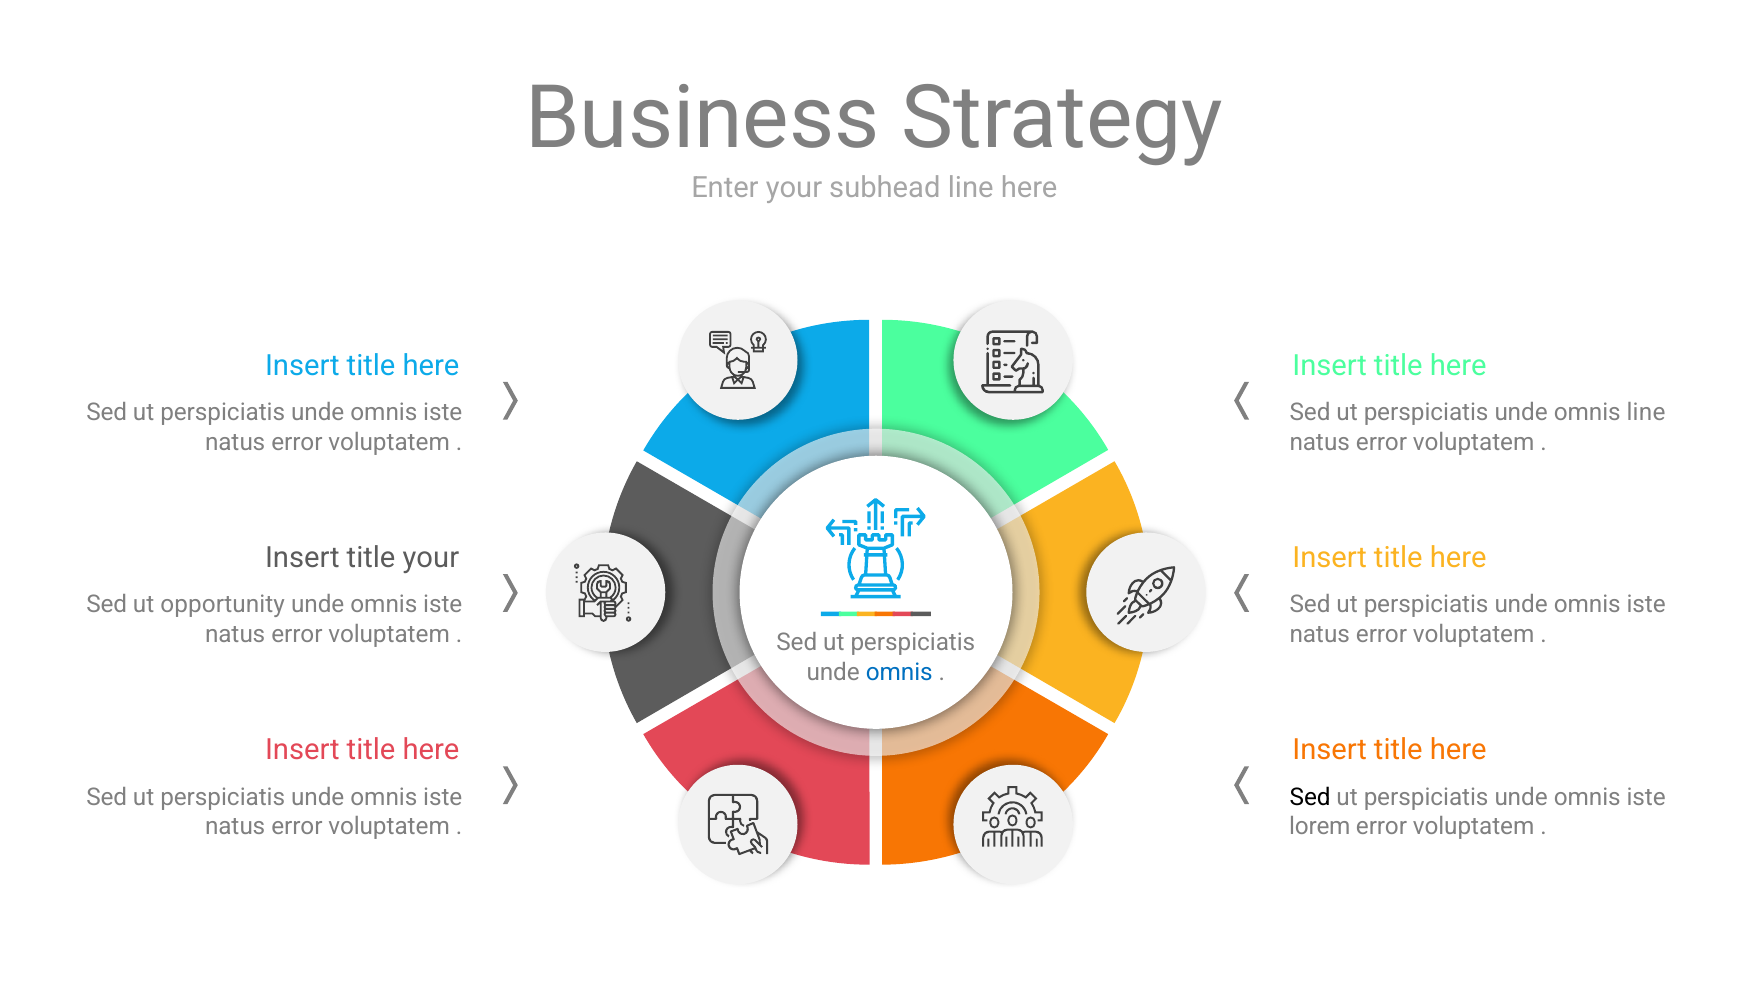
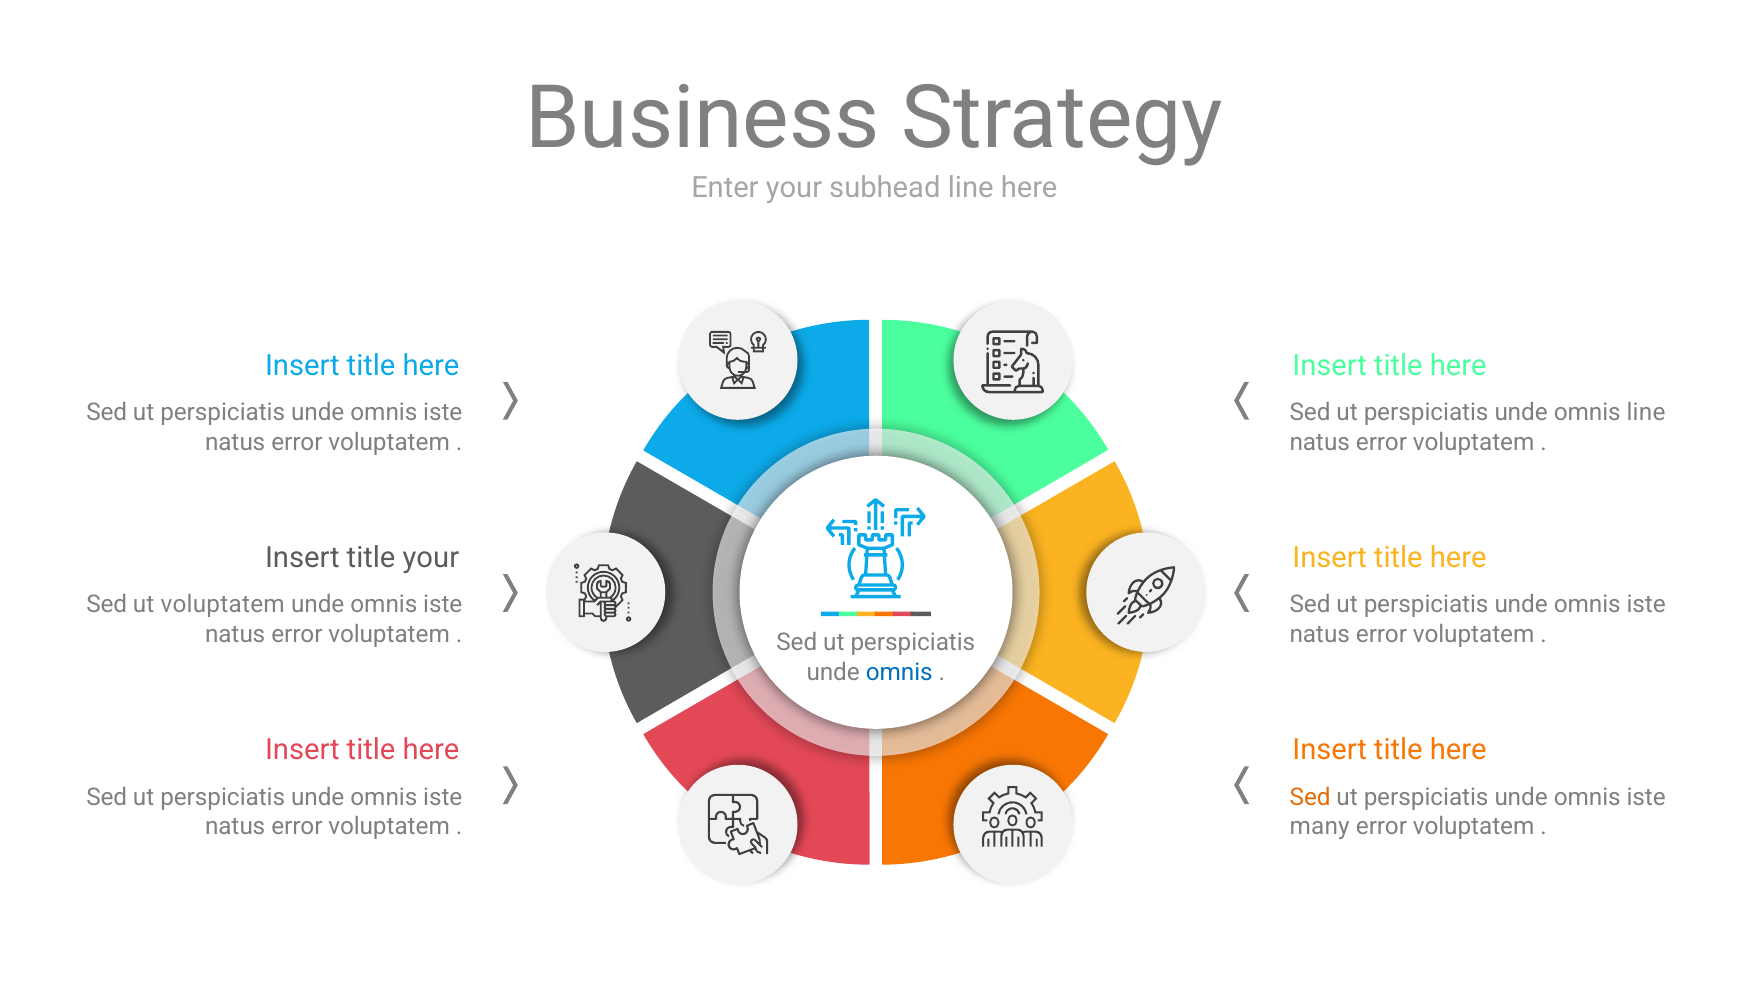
ut opportunity: opportunity -> voluptatem
Sed at (1310, 797) colour: black -> orange
lorem: lorem -> many
